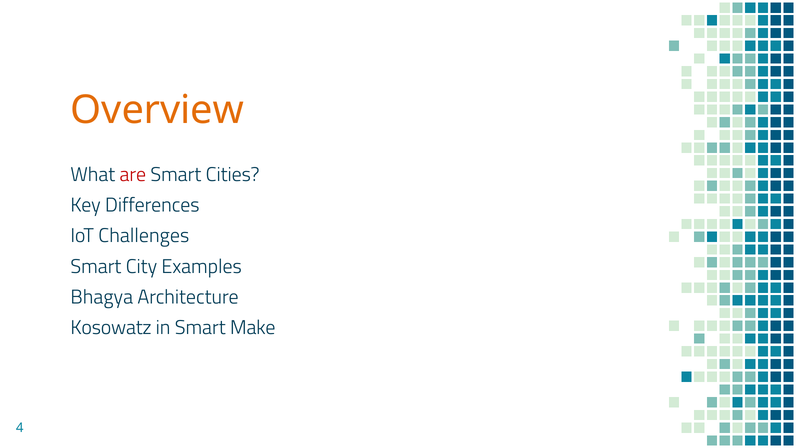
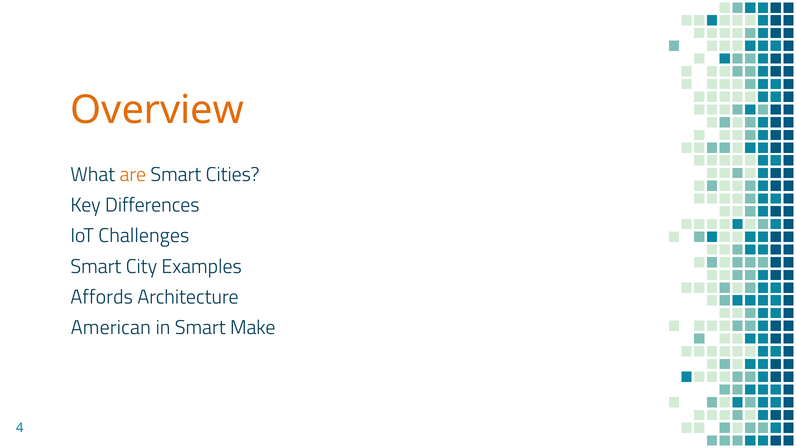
are colour: red -> orange
Bhagya: Bhagya -> Affords
Kosowatz: Kosowatz -> American
